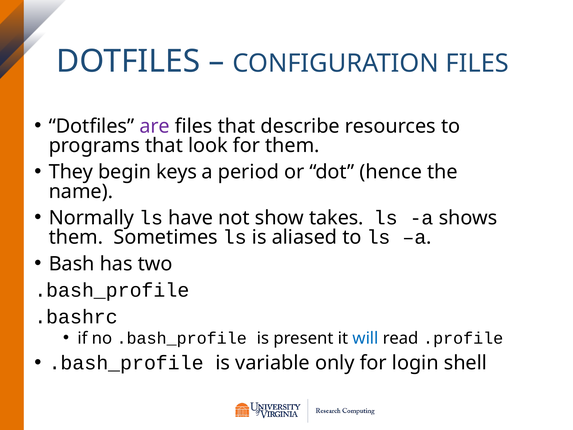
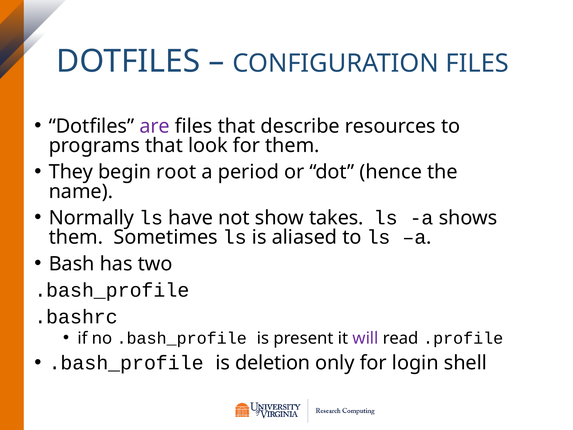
keys: keys -> root
will colour: blue -> purple
variable: variable -> deletion
